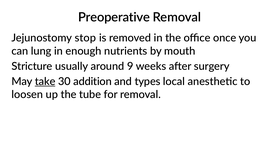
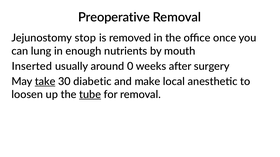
Stricture: Stricture -> Inserted
9: 9 -> 0
addition: addition -> diabetic
types: types -> make
tube underline: none -> present
